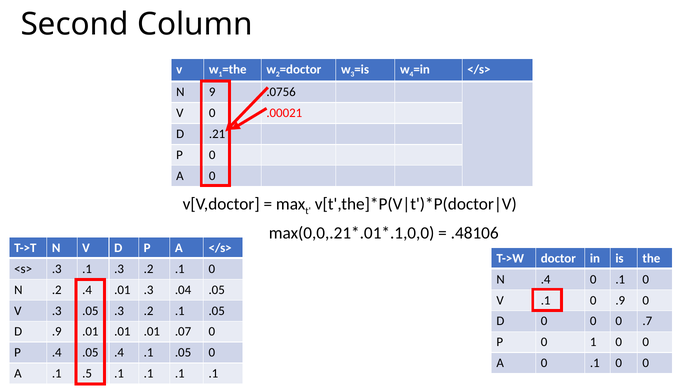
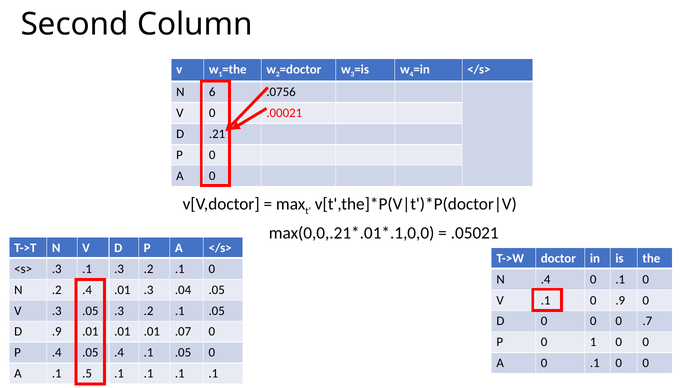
9: 9 -> 6
.48106: .48106 -> .05021
